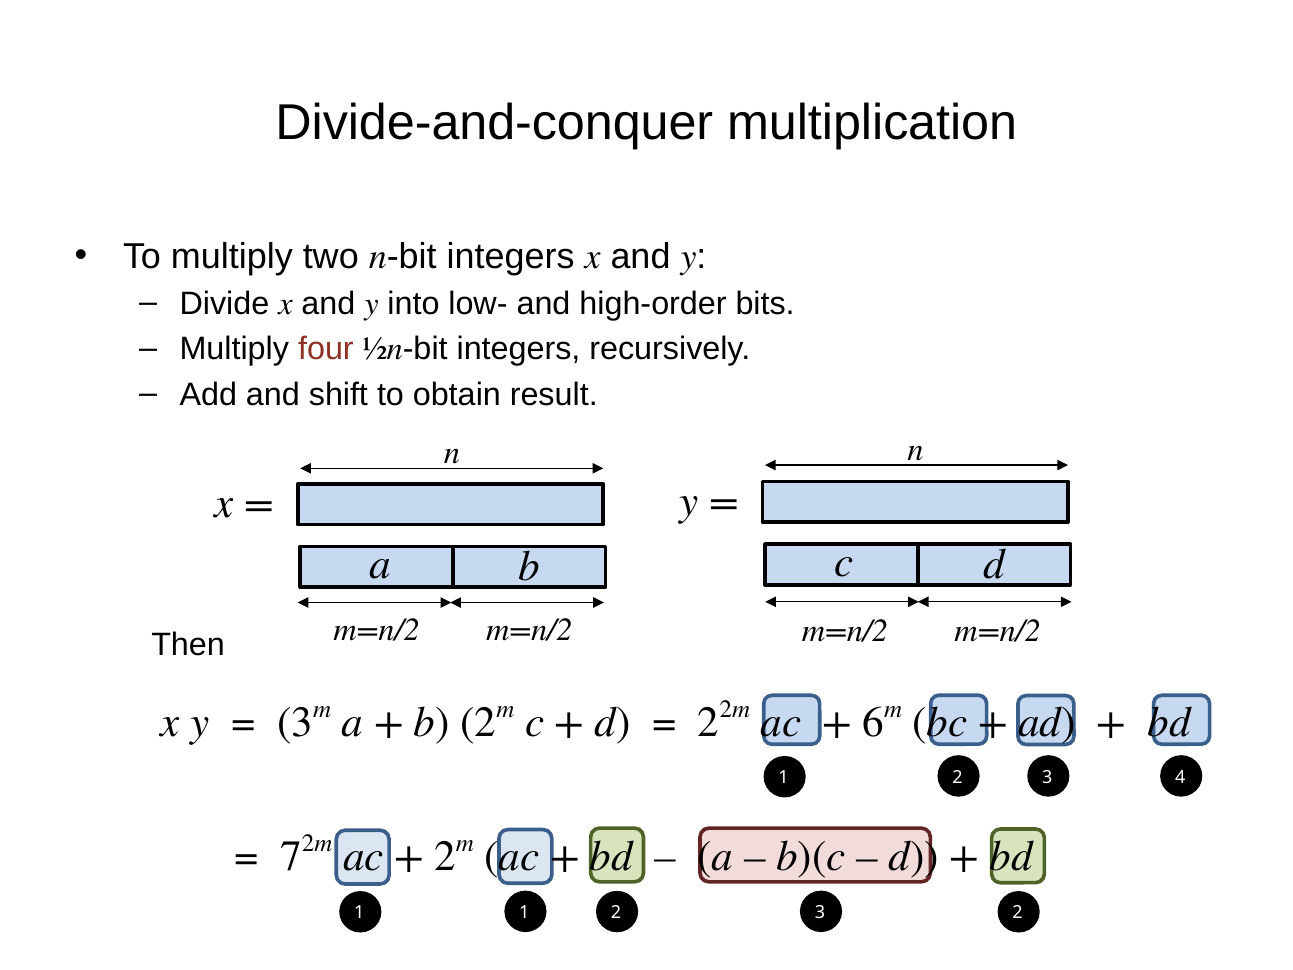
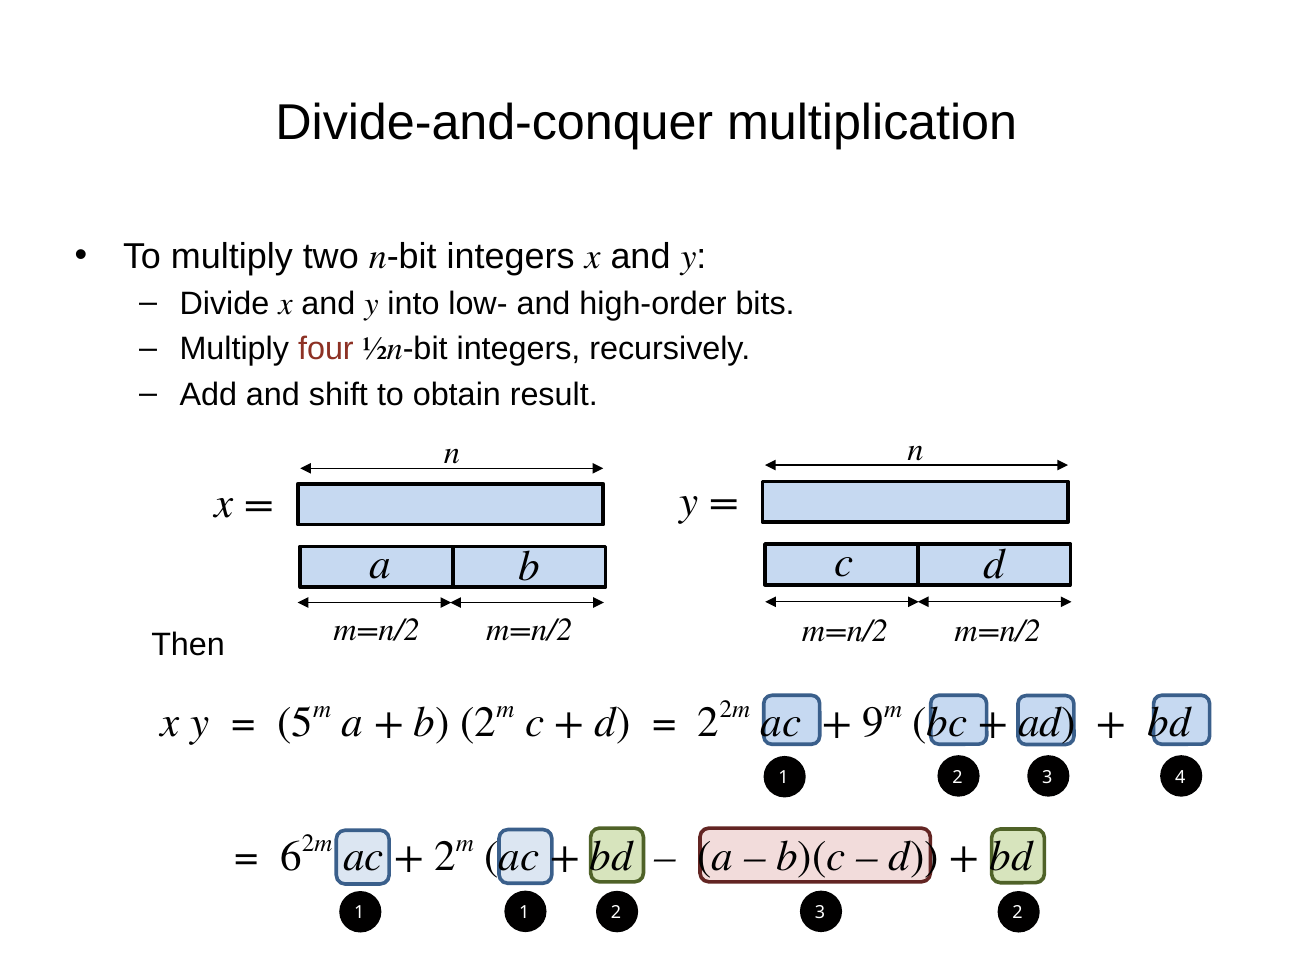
3 at (295, 722): 3 -> 5
6: 6 -> 9
7: 7 -> 6
